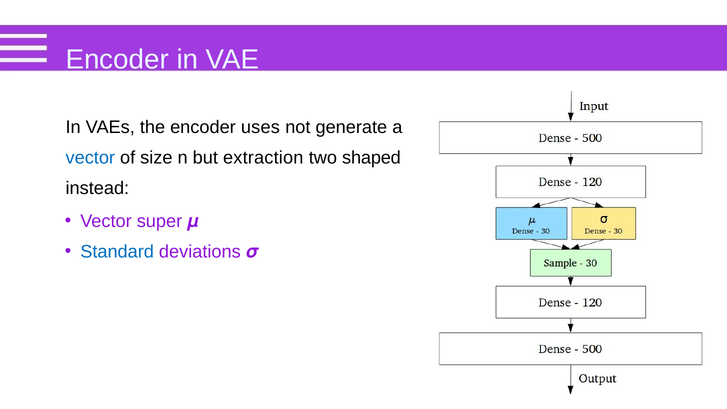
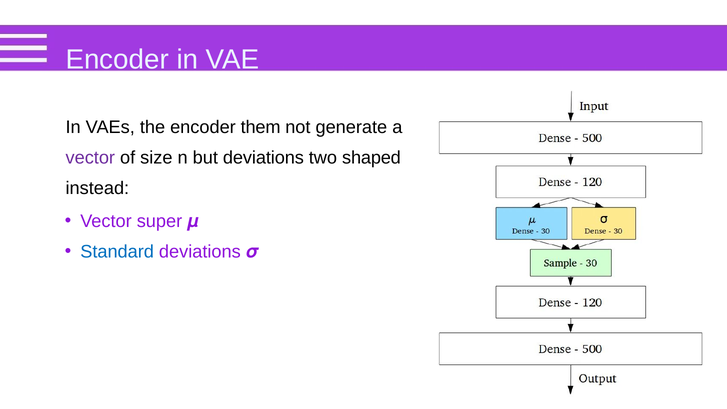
uses: uses -> them
vector at (90, 158) colour: blue -> purple
but extraction: extraction -> deviations
